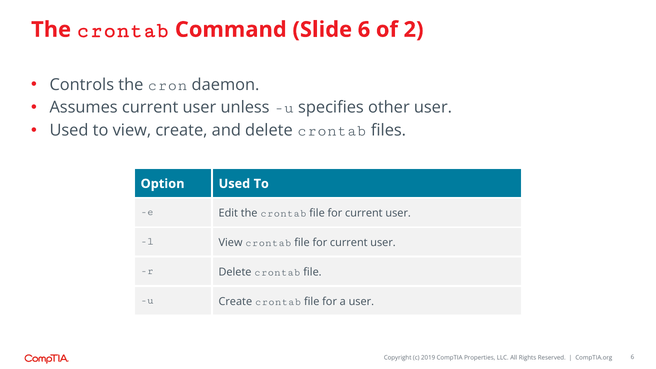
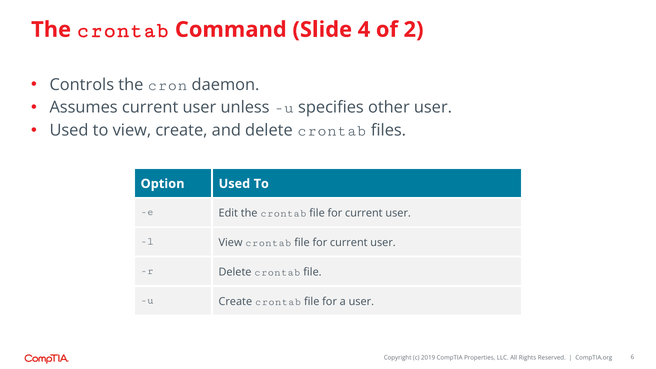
Slide 6: 6 -> 4
